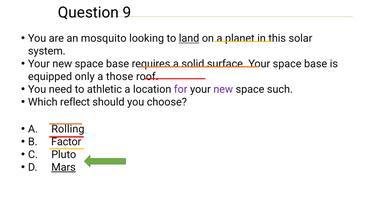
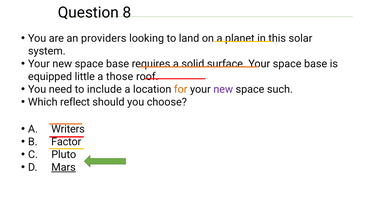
9: 9 -> 8
mosquito: mosquito -> providers
land underline: present -> none
only: only -> little
athletic: athletic -> include
for colour: purple -> orange
Rolling: Rolling -> Writers
